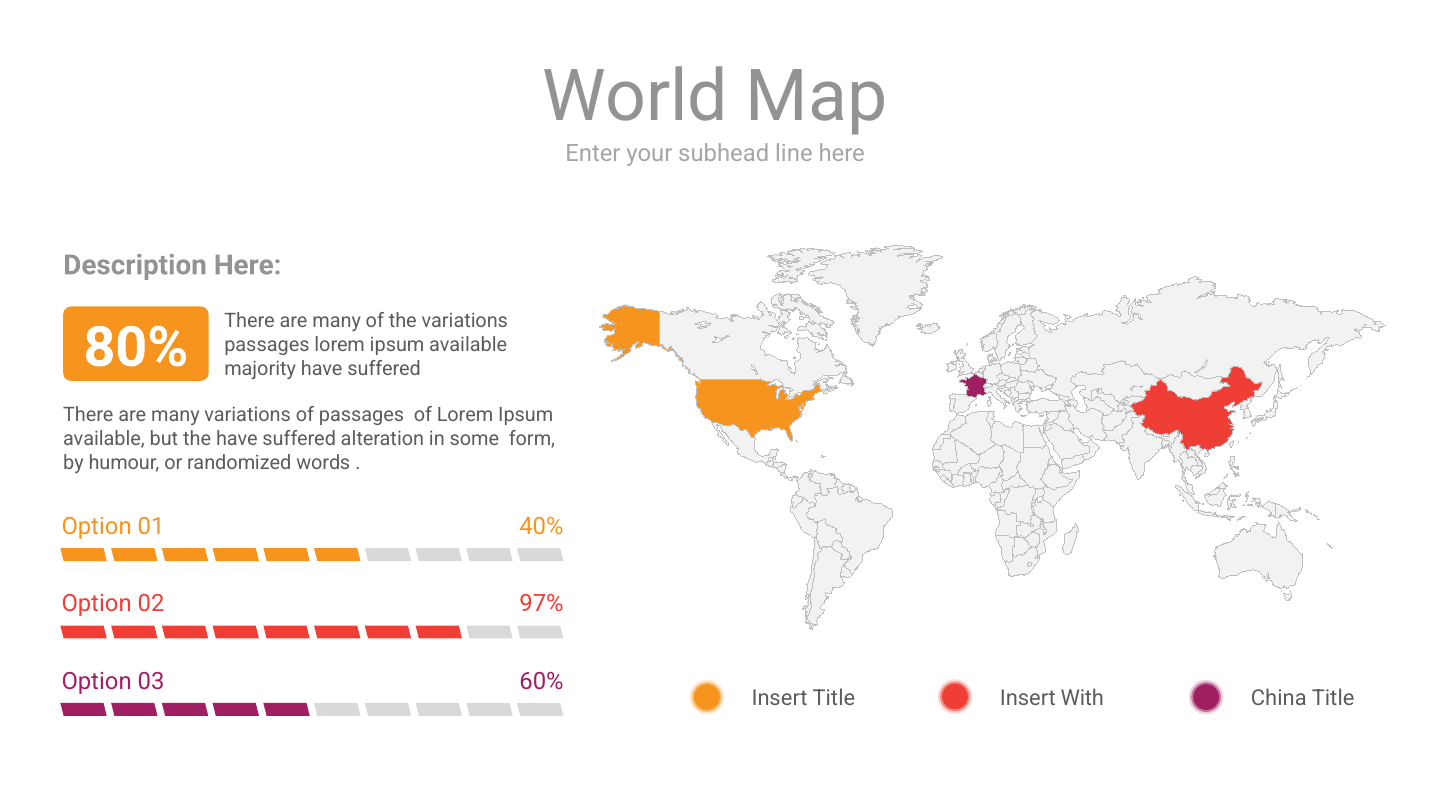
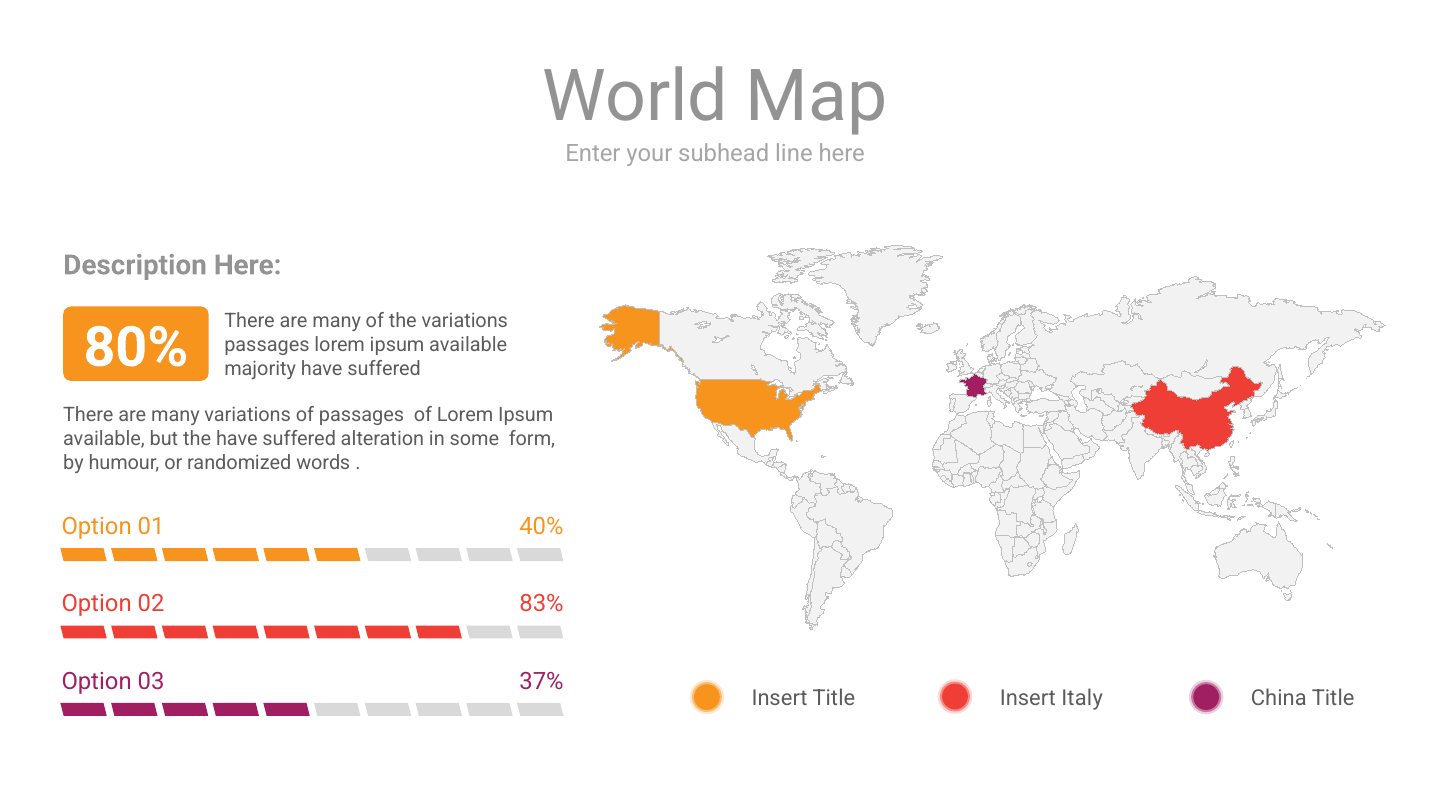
97%: 97% -> 83%
60%: 60% -> 37%
With: With -> Italy
